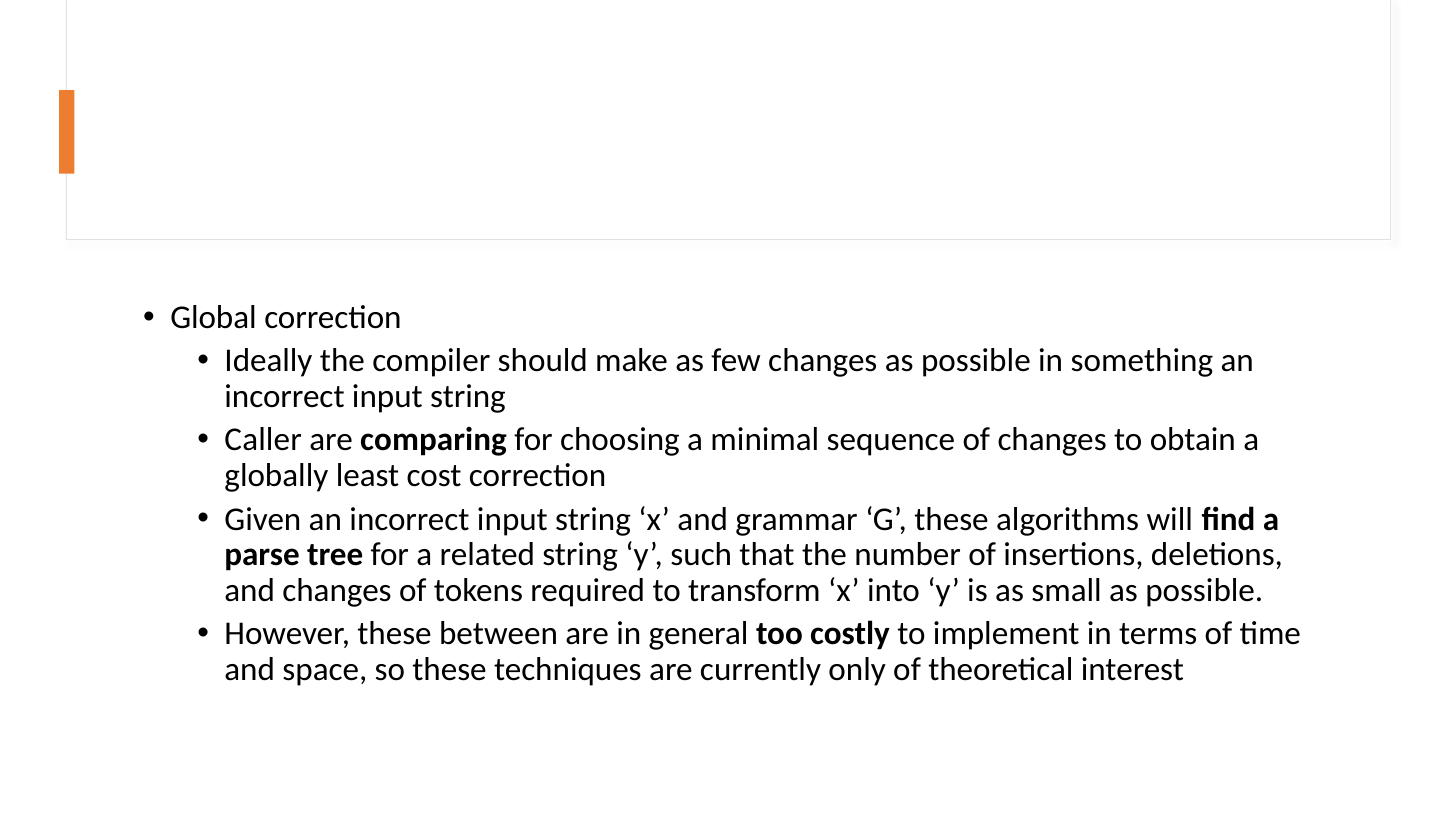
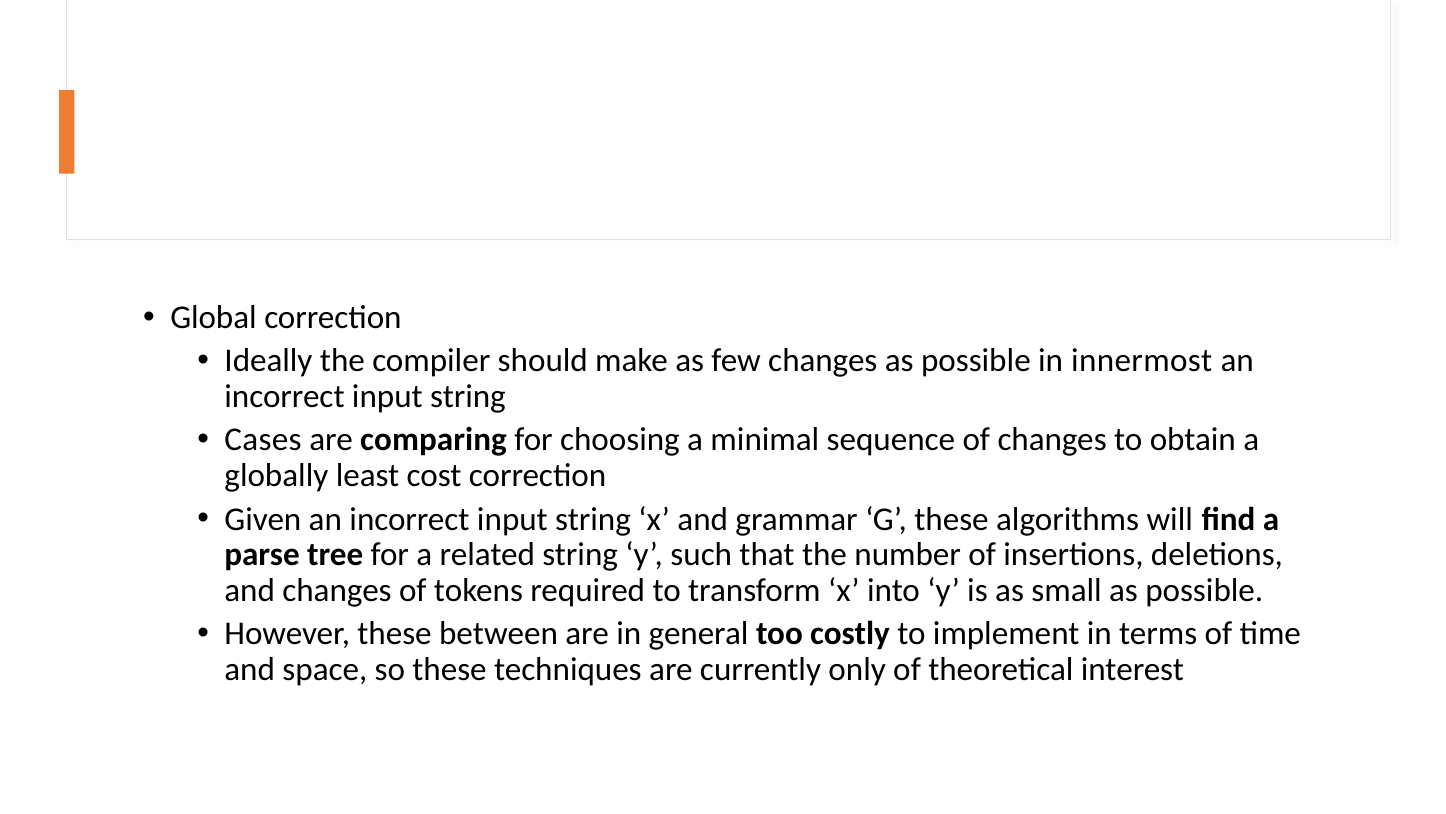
something: something -> innermost
Caller: Caller -> Cases
